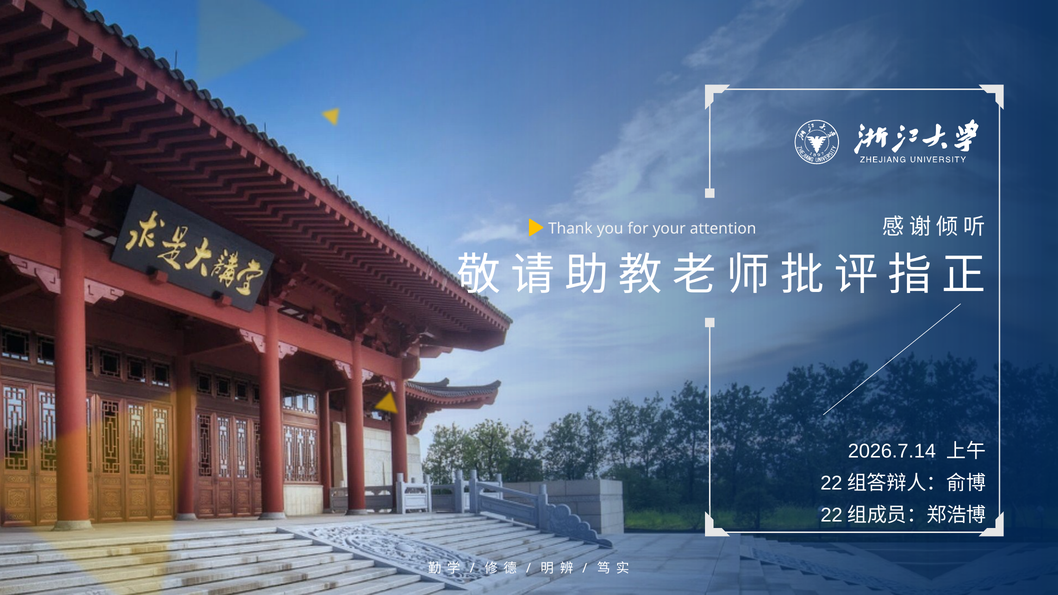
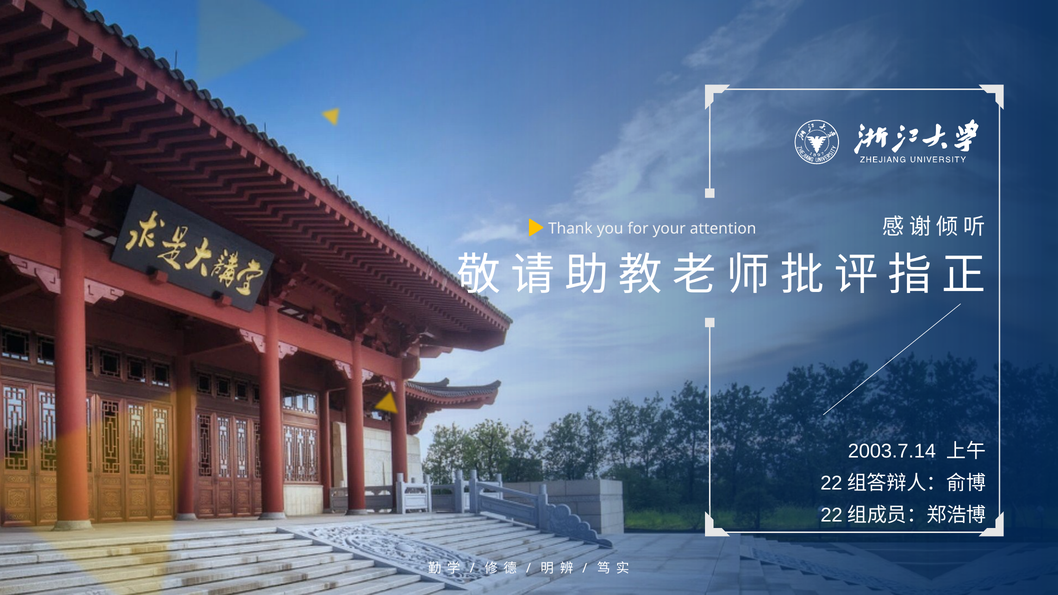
2026.7.14: 2026.7.14 -> 2003.7.14
